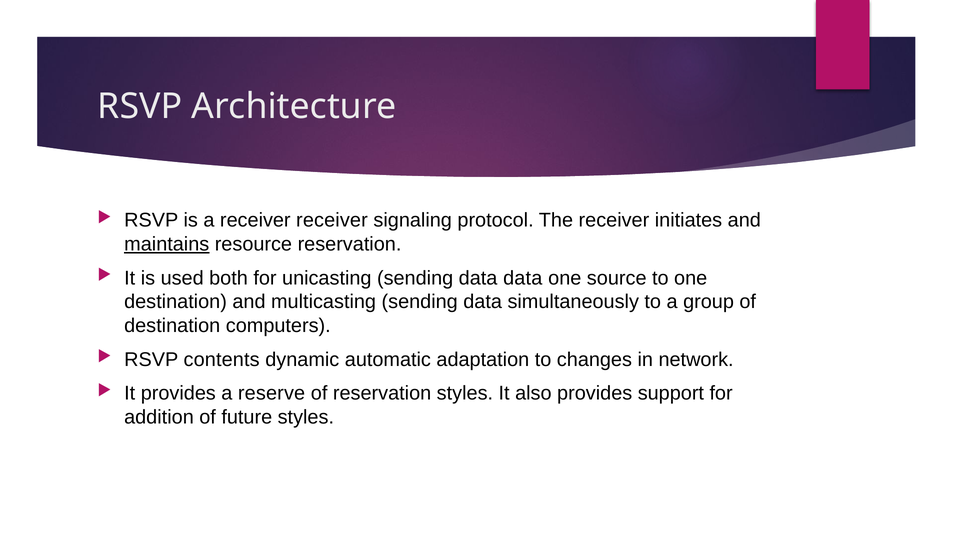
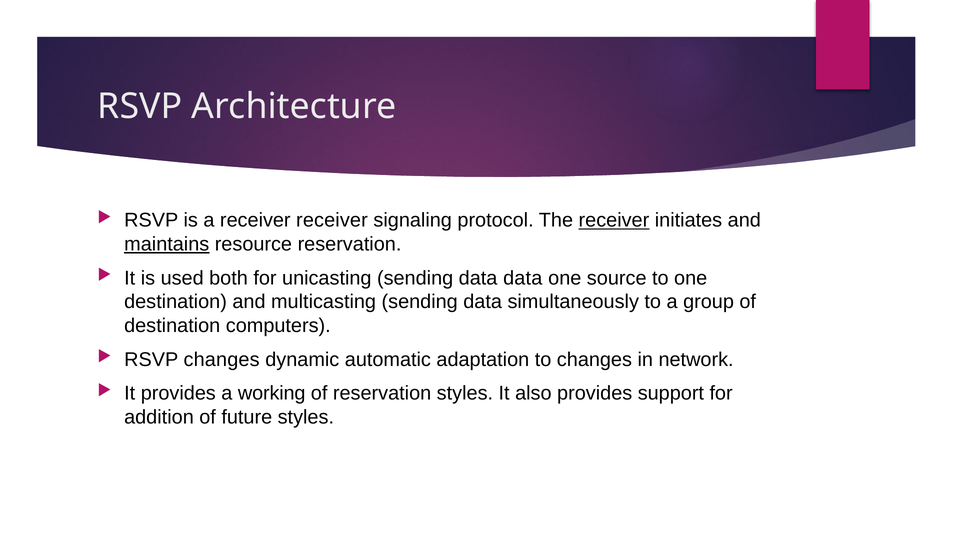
receiver at (614, 220) underline: none -> present
RSVP contents: contents -> changes
reserve: reserve -> working
